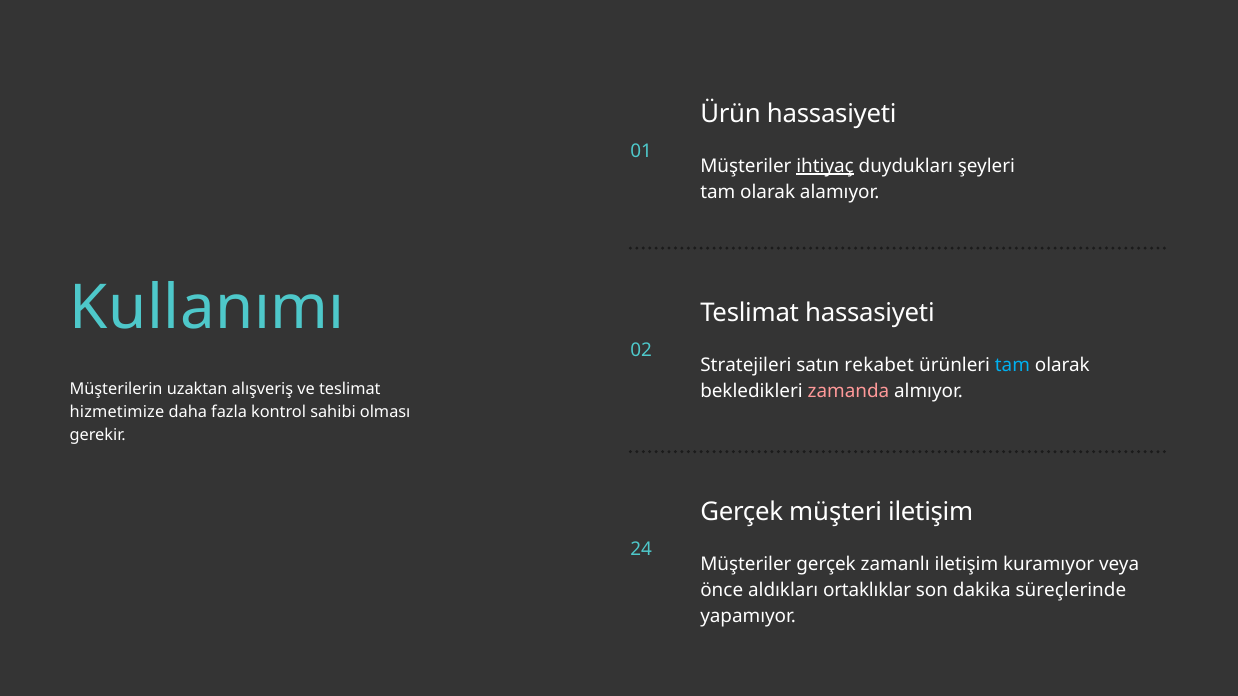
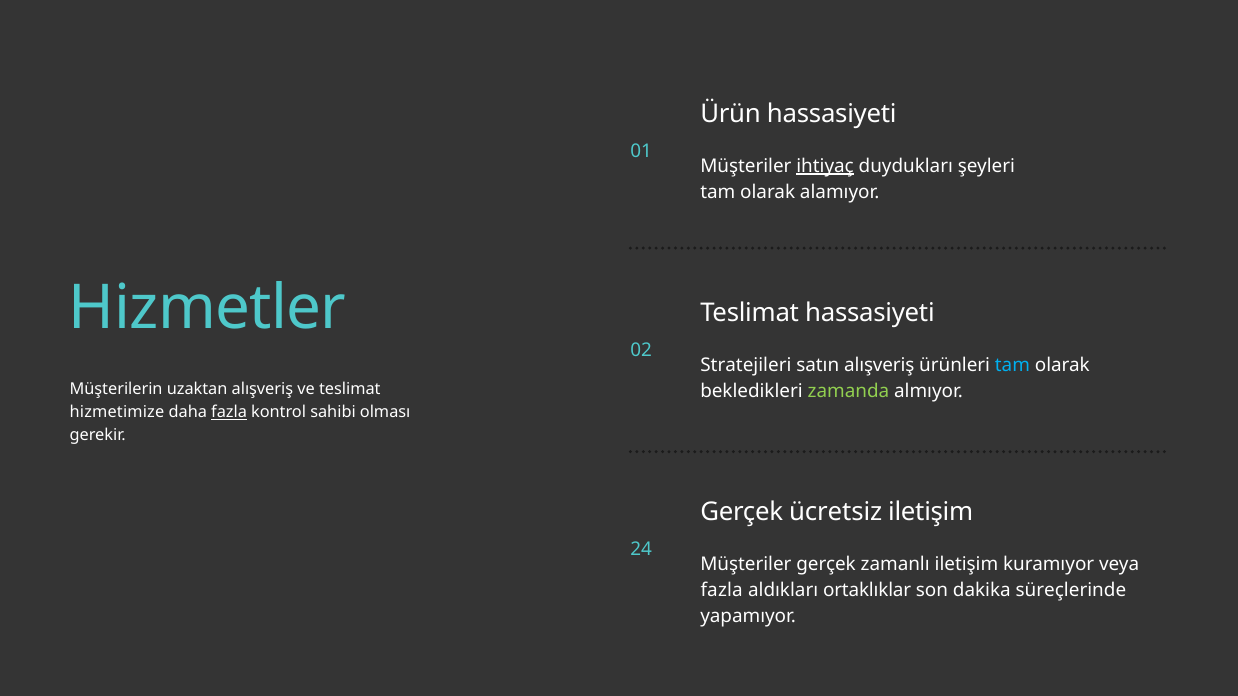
Kullanımı: Kullanımı -> Hizmetler
satın rekabet: rekabet -> alışveriş
zamanda colour: pink -> light green
fazla at (229, 412) underline: none -> present
müşteri: müşteri -> ücretsiz
önce at (722, 591): önce -> fazla
